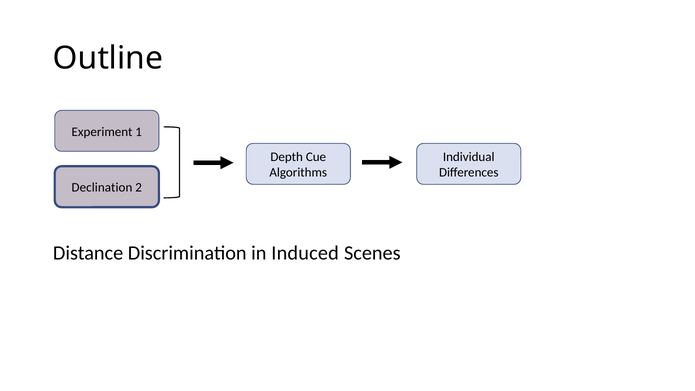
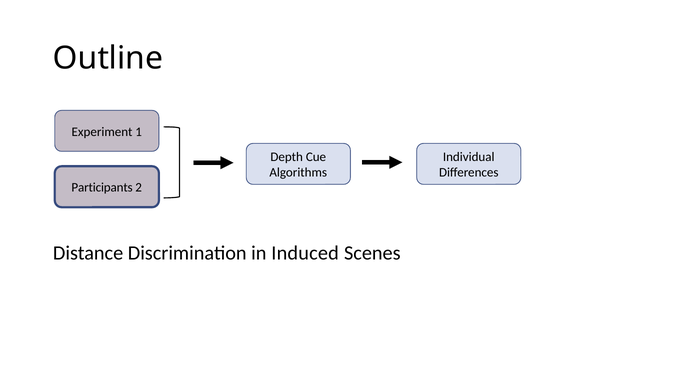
Declination: Declination -> Participants
